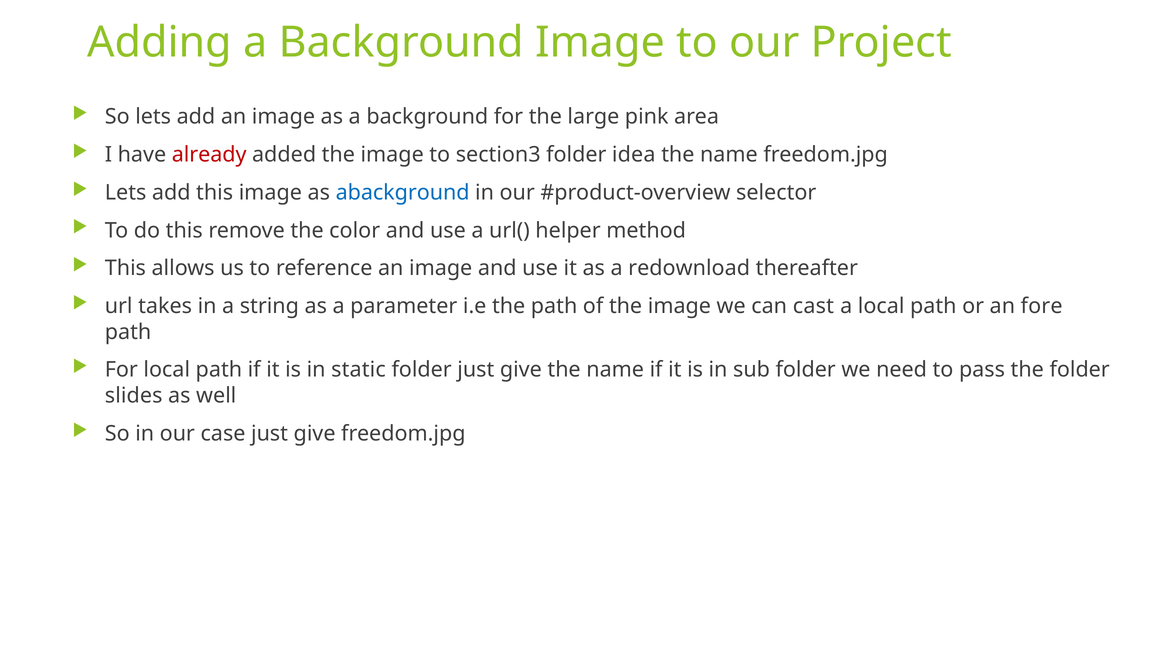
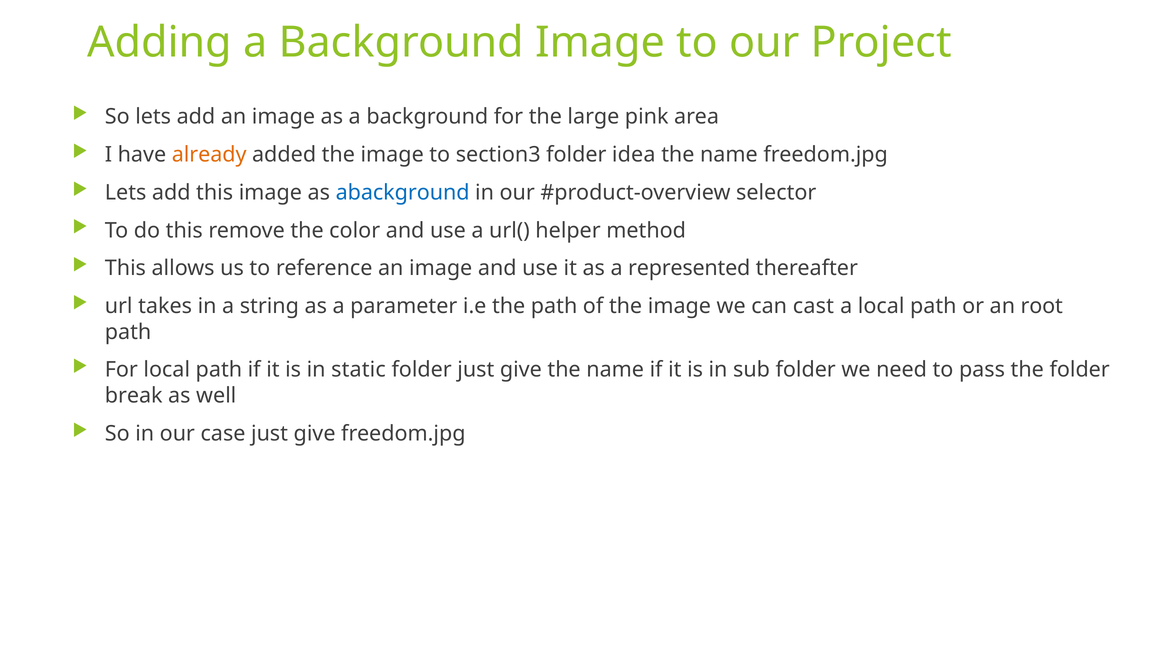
already colour: red -> orange
redownload: redownload -> represented
fore: fore -> root
slides: slides -> break
